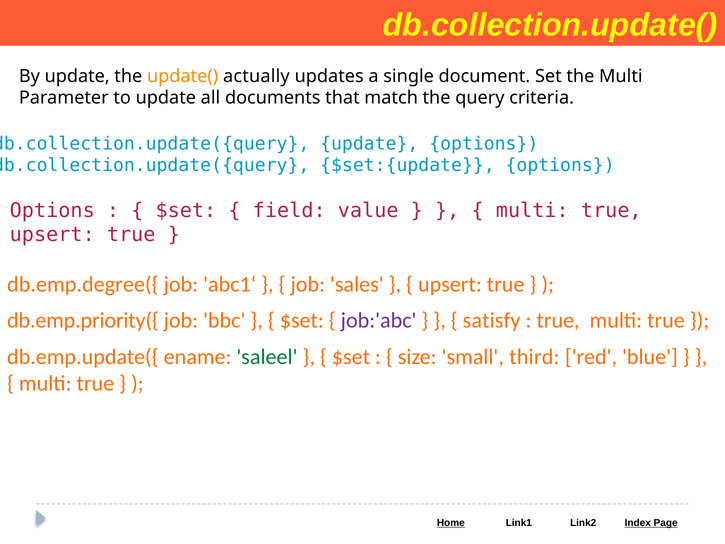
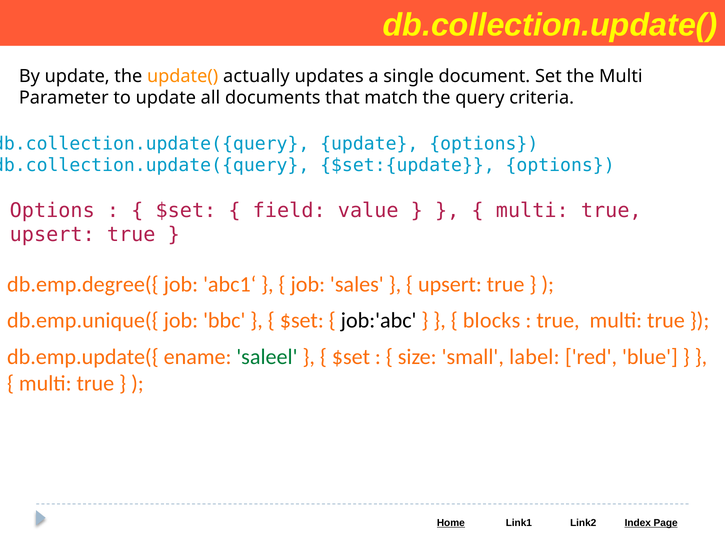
db.emp.priority({: db.emp.priority({ -> db.emp.unique({
job:'abc colour: purple -> black
satisfy: satisfy -> blocks
third: third -> label
